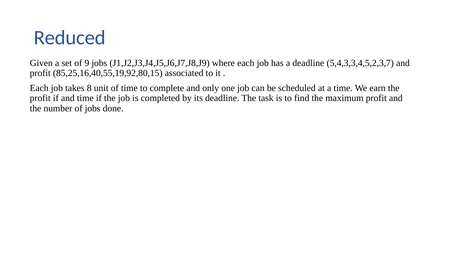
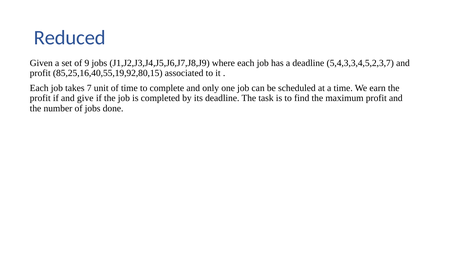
8: 8 -> 7
and time: time -> give
